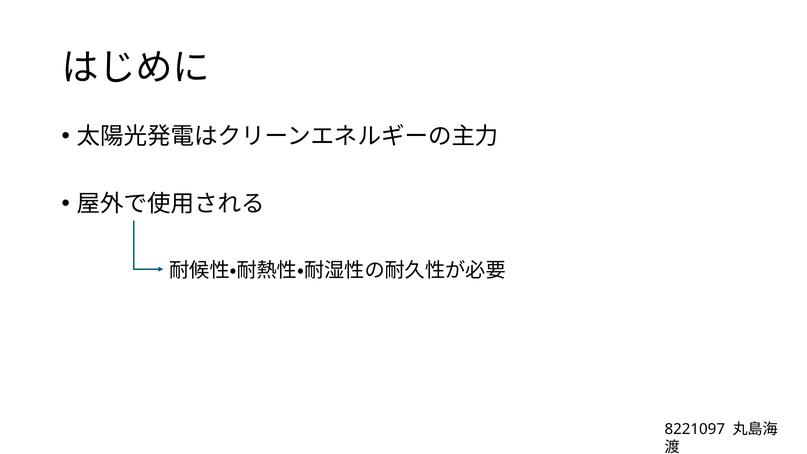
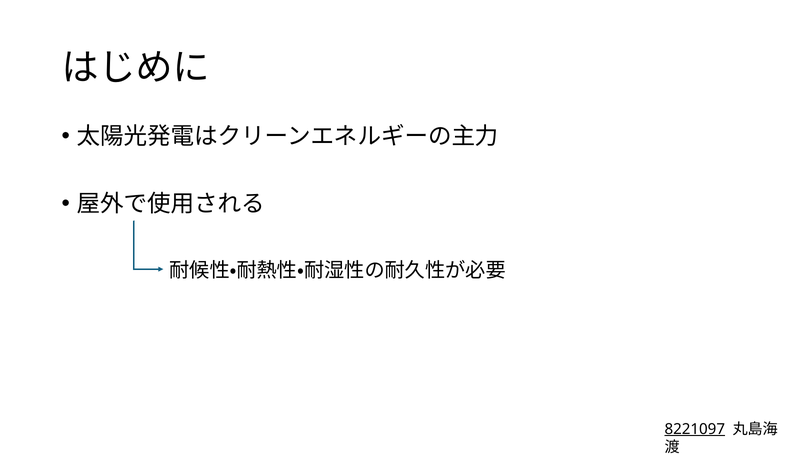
8221097 underline: none -> present
